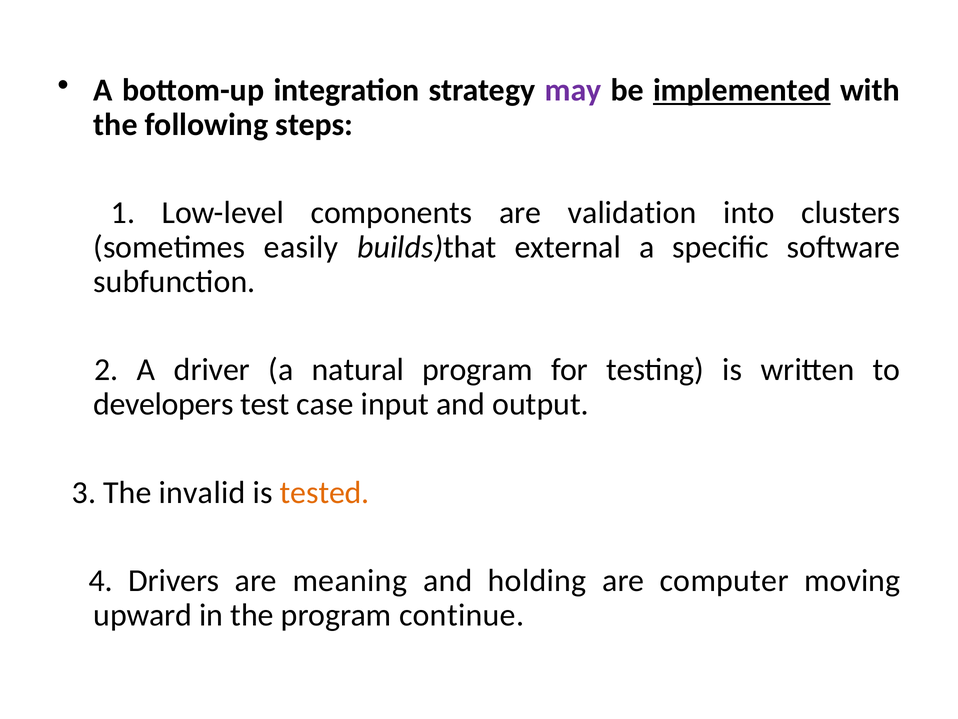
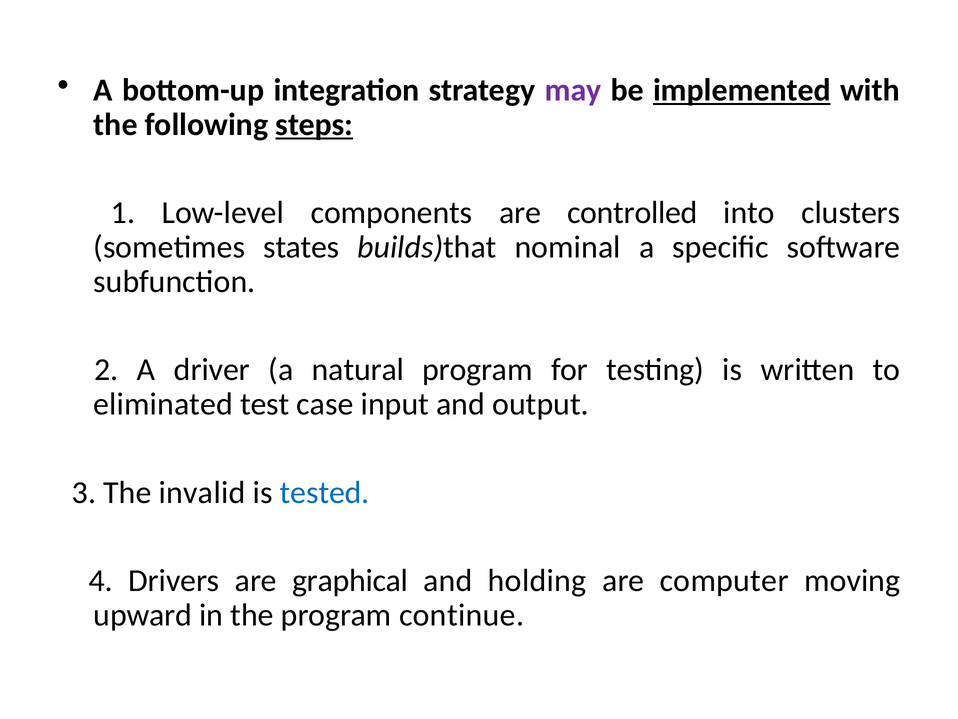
steps underline: none -> present
validation: validation -> controlled
easily: easily -> states
external: external -> nominal
developers: developers -> eliminated
tested colour: orange -> blue
meaning: meaning -> graphical
